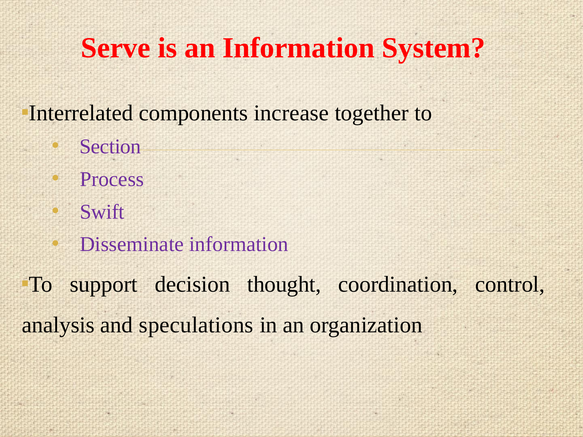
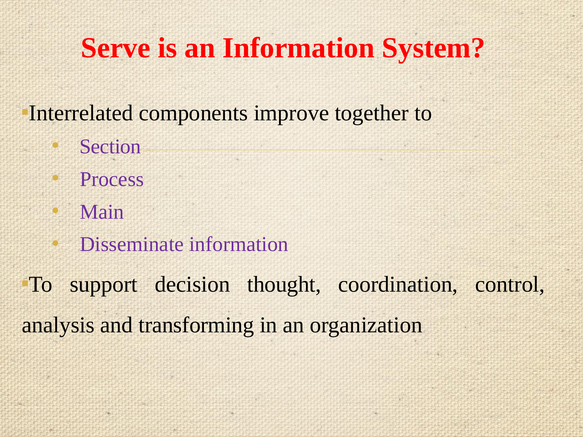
increase: increase -> improve
Swift: Swift -> Main
speculations: speculations -> transforming
